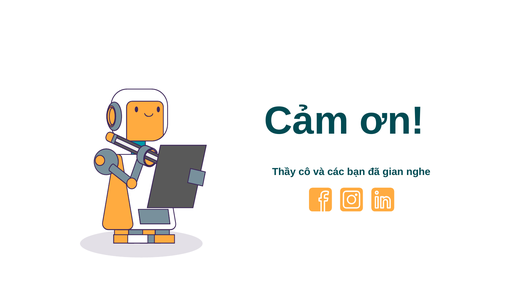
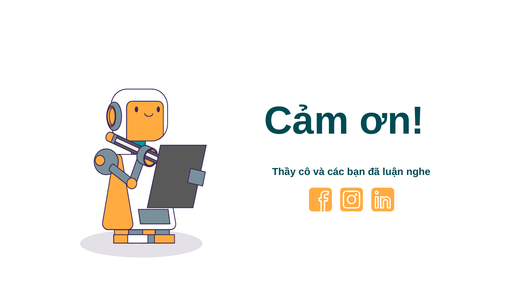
gian: gian -> luận
